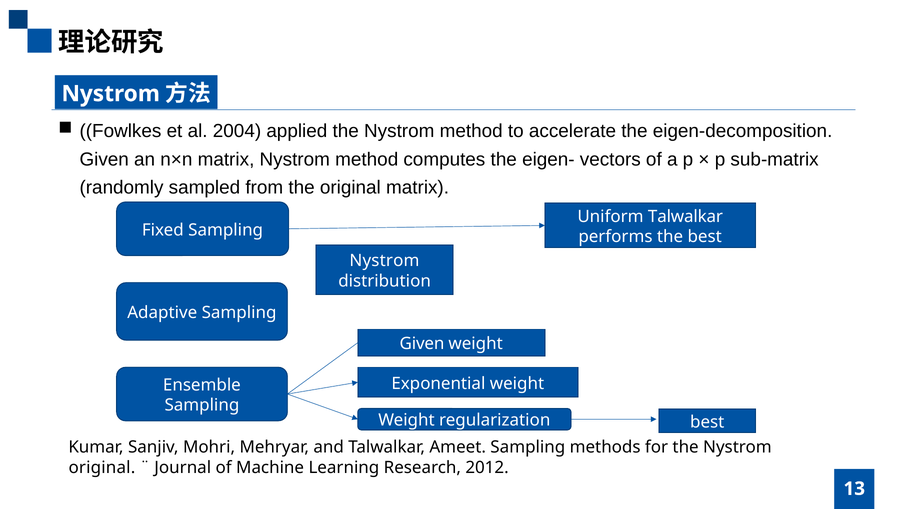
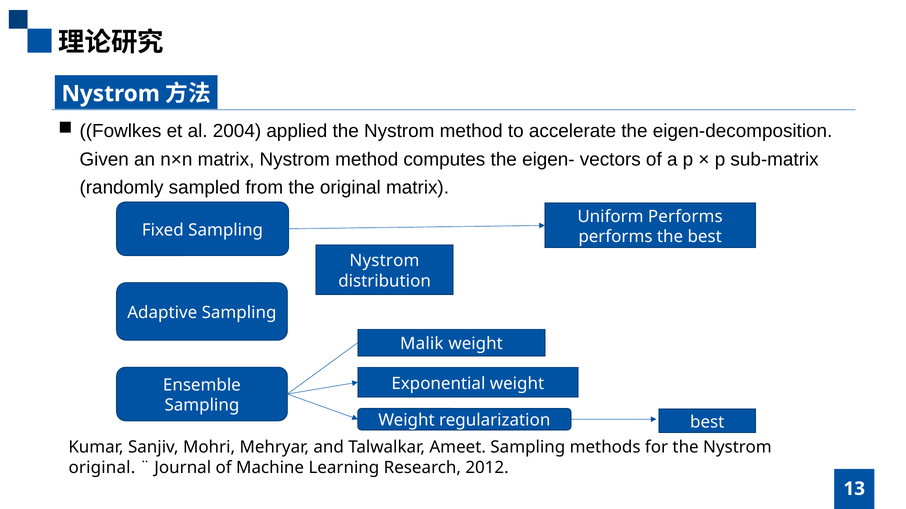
Uniform Talwalkar: Talwalkar -> Performs
Given at (422, 344): Given -> Malik
